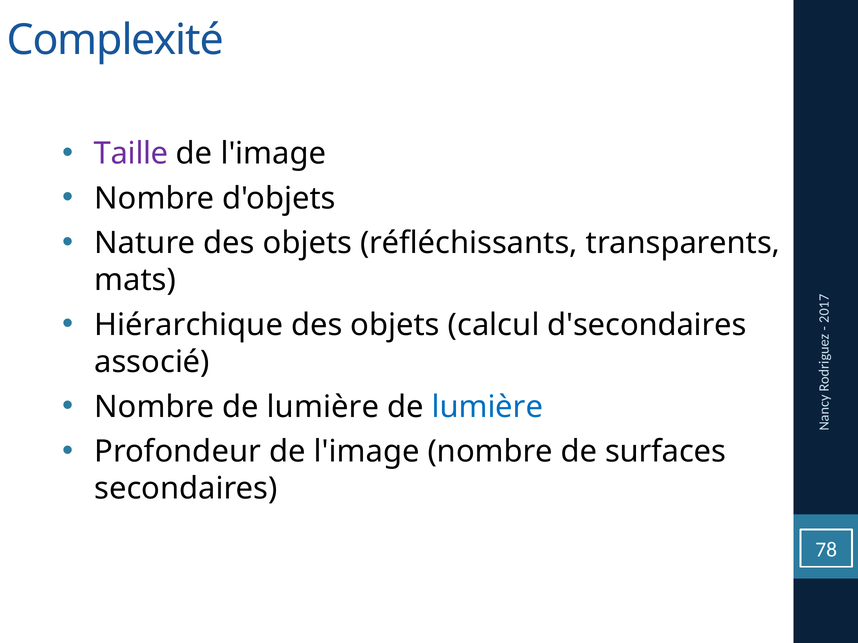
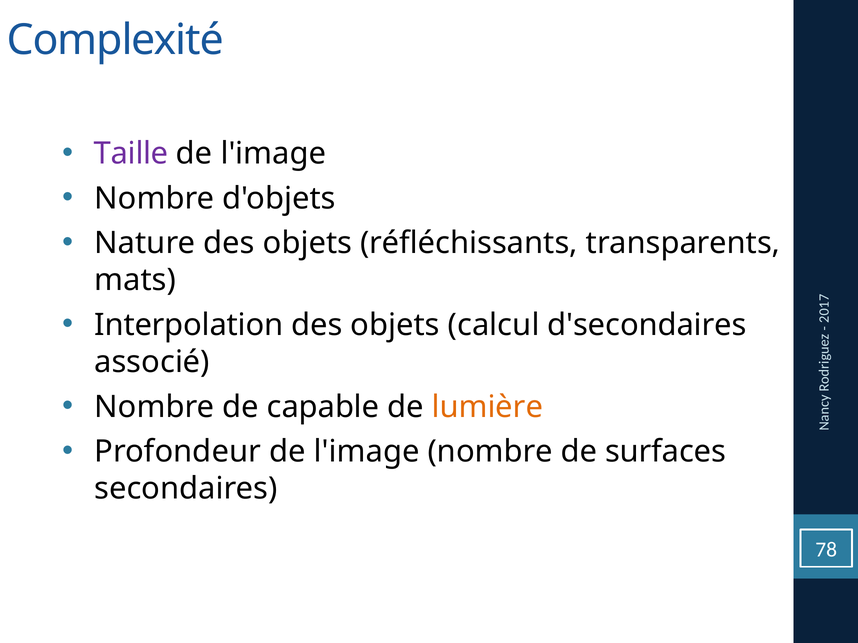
Hiérarchique: Hiérarchique -> Interpolation
Nombre de lumière: lumière -> capable
lumière at (487, 407) colour: blue -> orange
